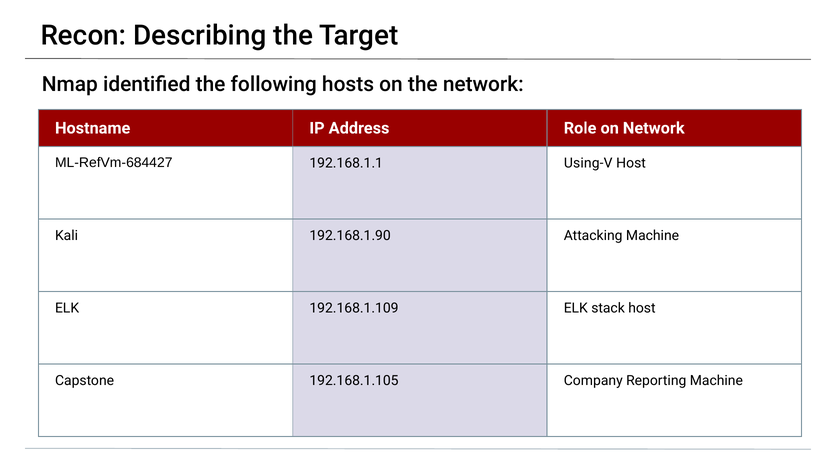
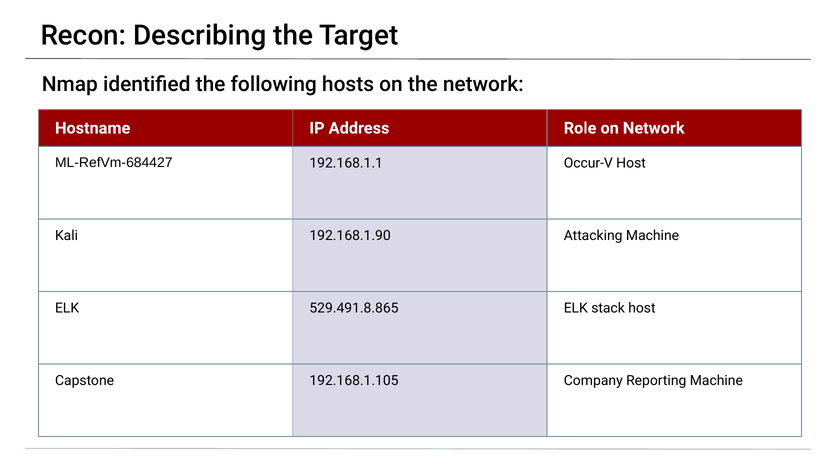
Using-V: Using-V -> Occur-V
192.168.1.109: 192.168.1.109 -> 529.491.8.865
